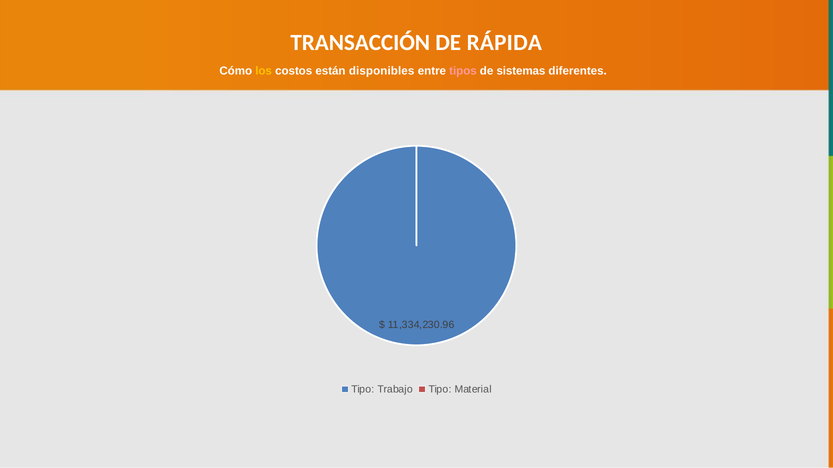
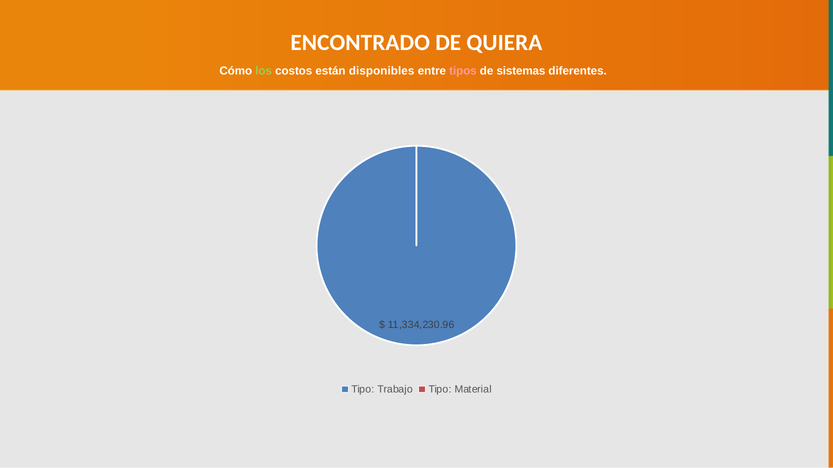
TRANSACCIÓN: TRANSACCIÓN -> ENCONTRADO
RÁPIDA: RÁPIDA -> QUIERA
los colour: yellow -> light green
